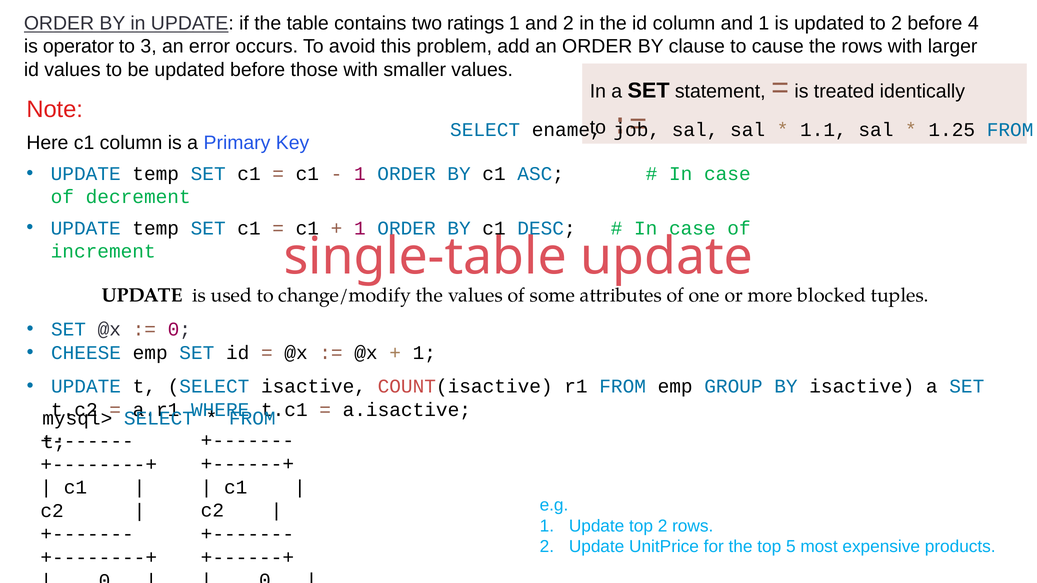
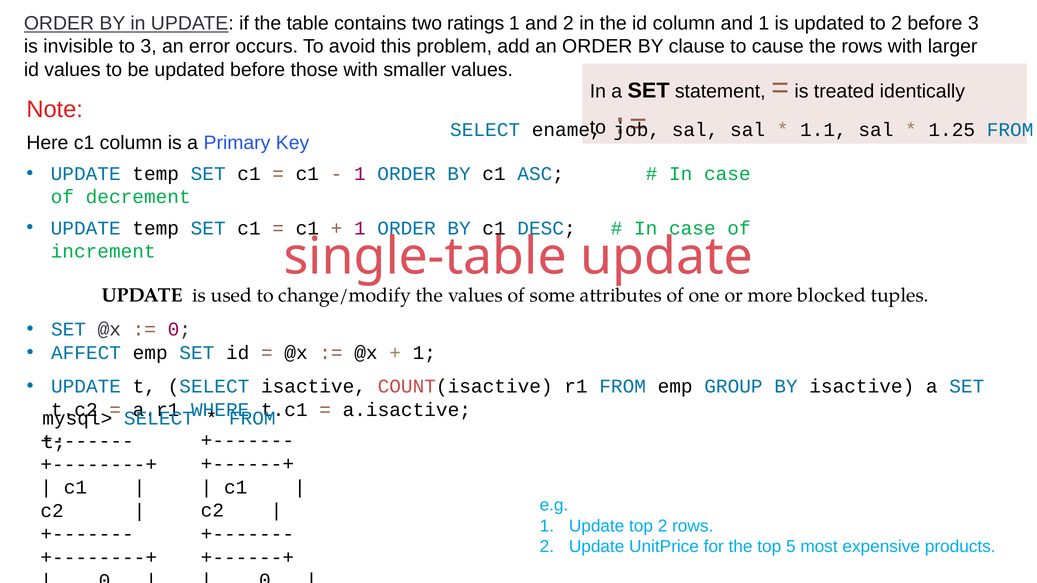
before 4: 4 -> 3
operator: operator -> invisible
CHEESE: CHEESE -> AFFECT
